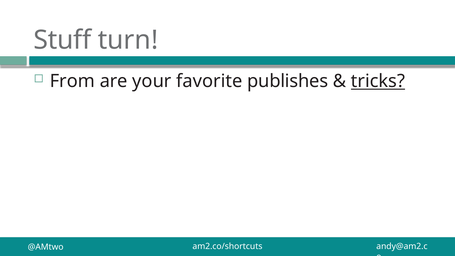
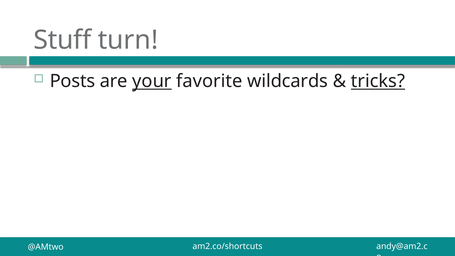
From: From -> Posts
your underline: none -> present
publishes: publishes -> wildcards
